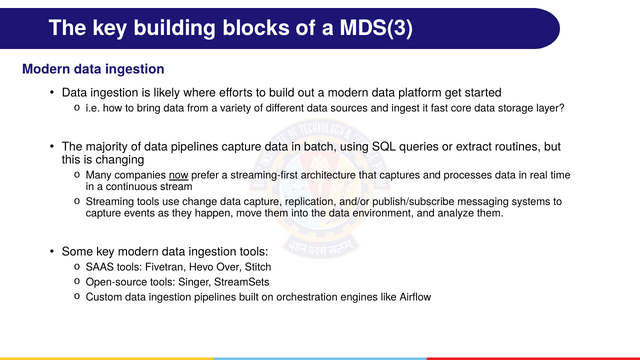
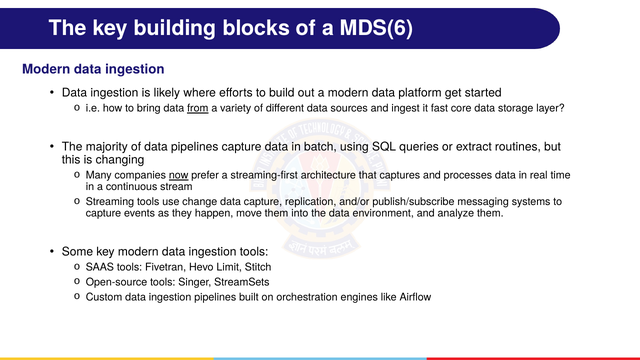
MDS(3: MDS(3 -> MDS(6
from underline: none -> present
Over: Over -> Limit
